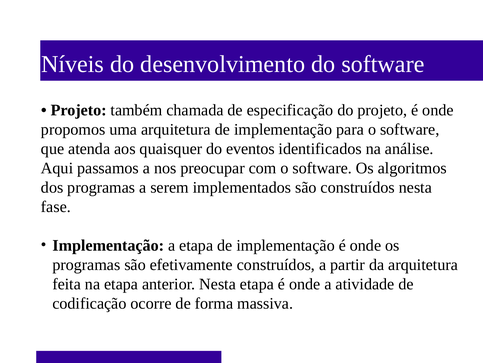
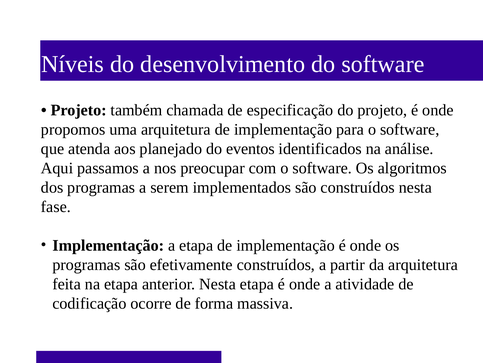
quaisquer: quaisquer -> planejado
